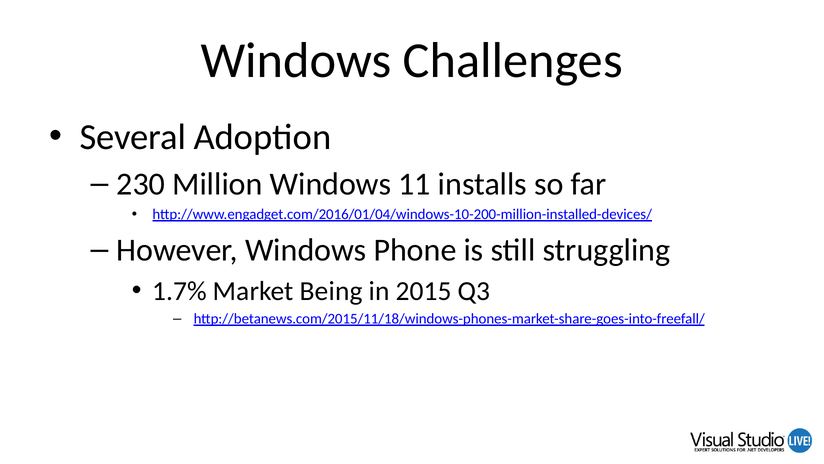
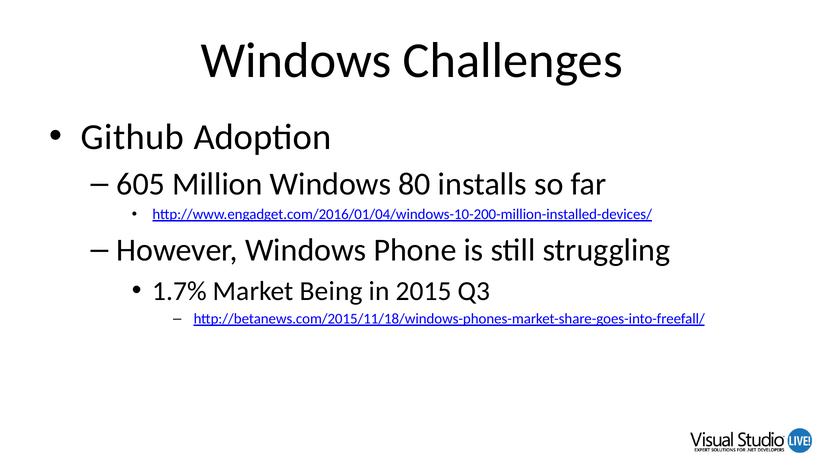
Several: Several -> Github
230: 230 -> 605
11: 11 -> 80
